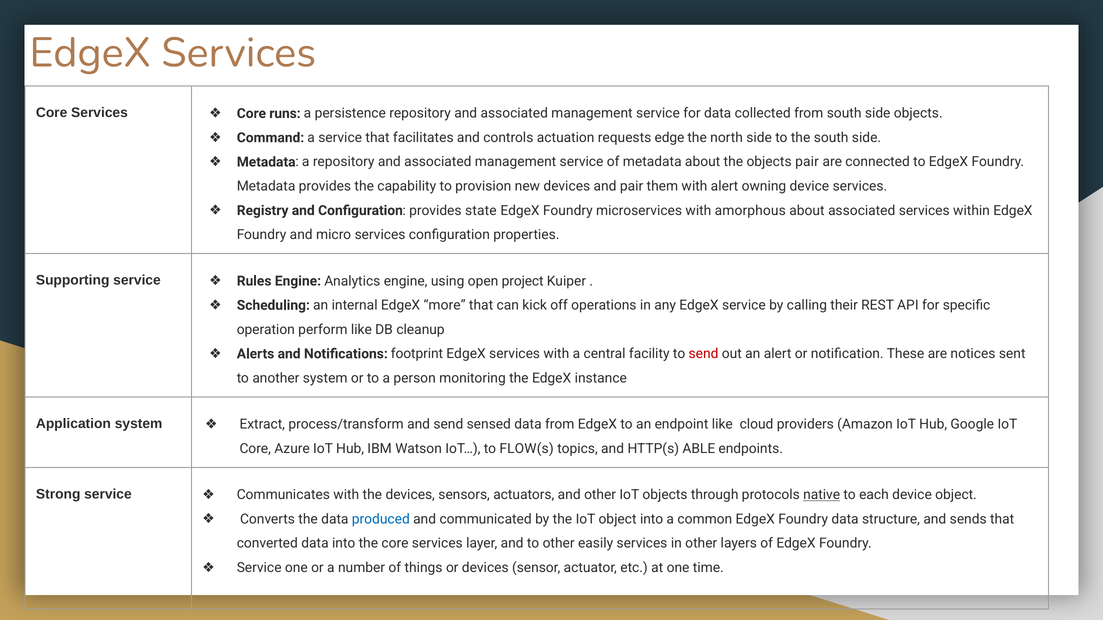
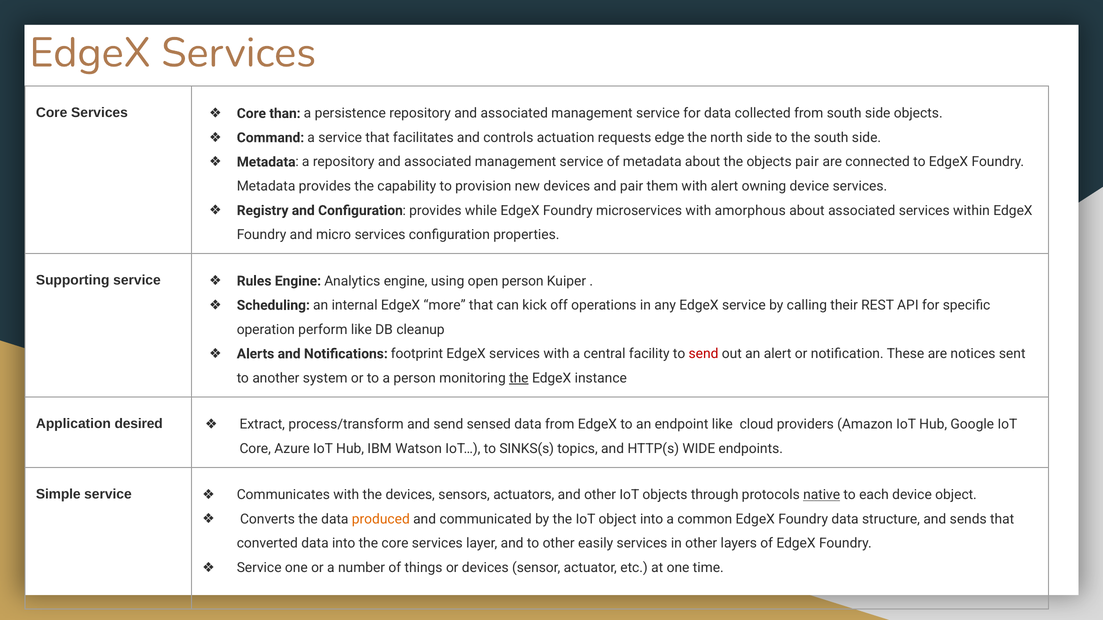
runs: runs -> than
state: state -> while
open project: project -> person
the at (519, 378) underline: none -> present
Application system: system -> desired
FLOW(s: FLOW(s -> SINKS(s
ABLE: ABLE -> WIDE
Strong: Strong -> Simple
produced colour: blue -> orange
